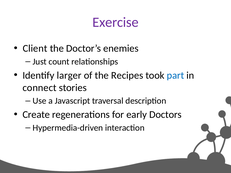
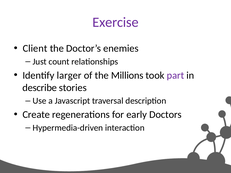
Recipes: Recipes -> Millions
part colour: blue -> purple
connect: connect -> describe
